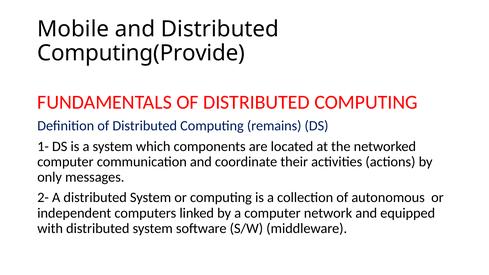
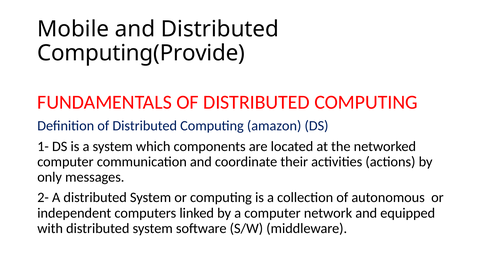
remains: remains -> amazon
